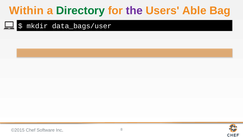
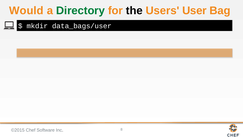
Within: Within -> Would
the colour: purple -> black
Able: Able -> User
